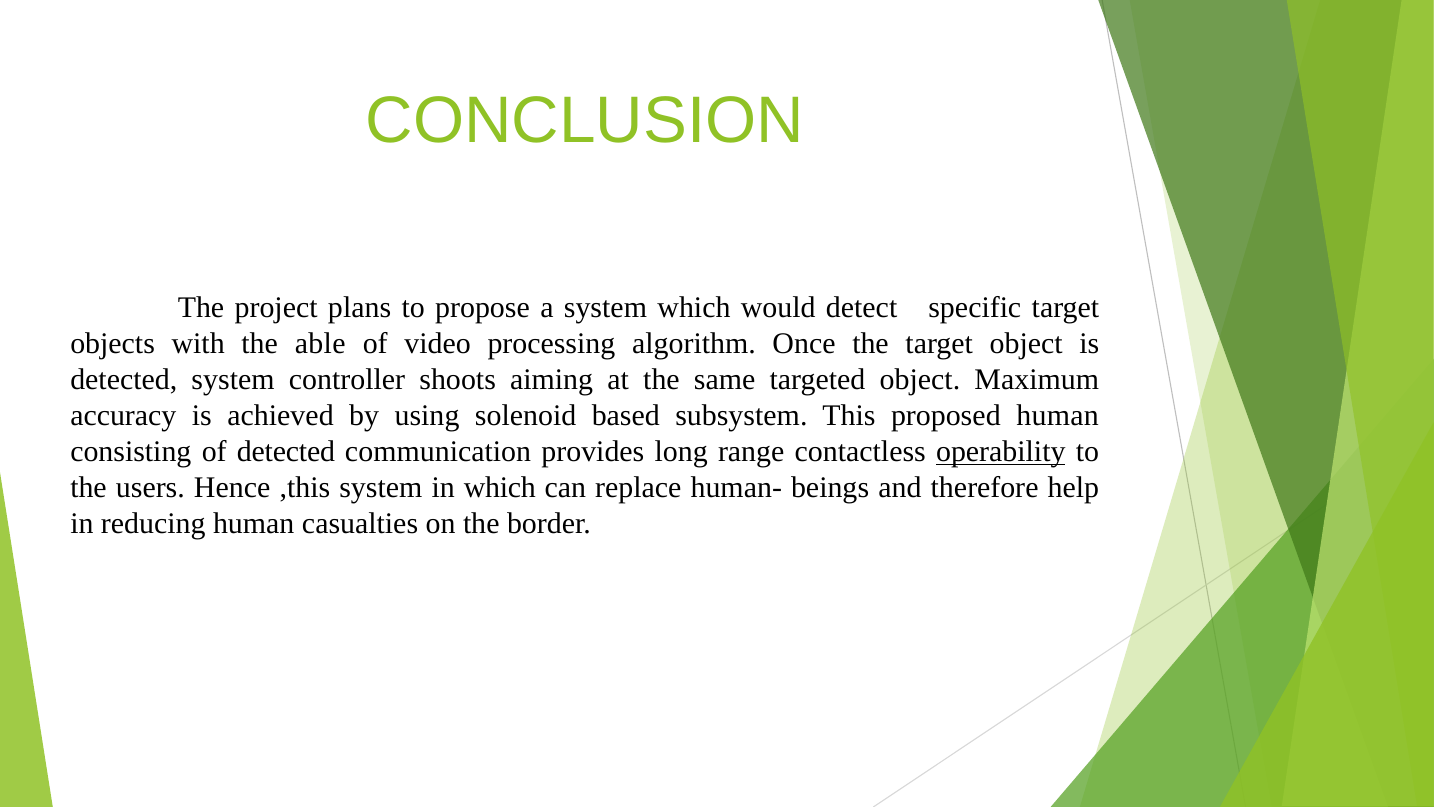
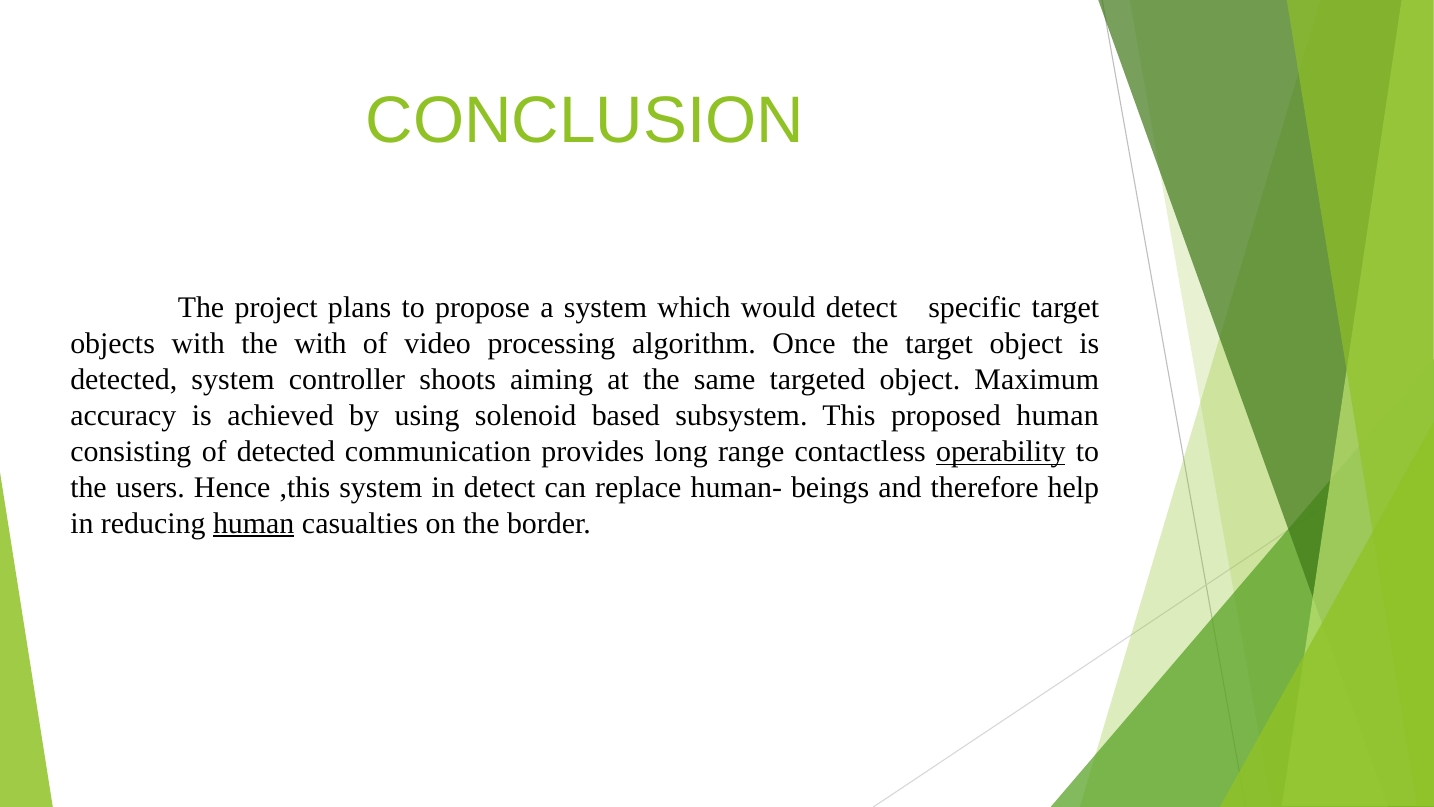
the able: able -> with
in which: which -> detect
human at (254, 523) underline: none -> present
